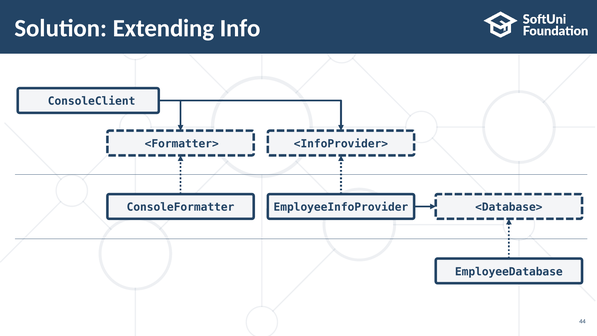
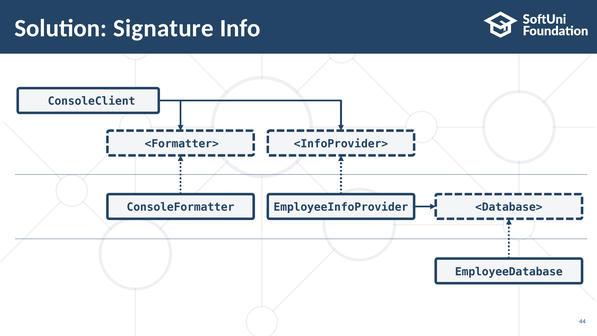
Extending: Extending -> Signature
